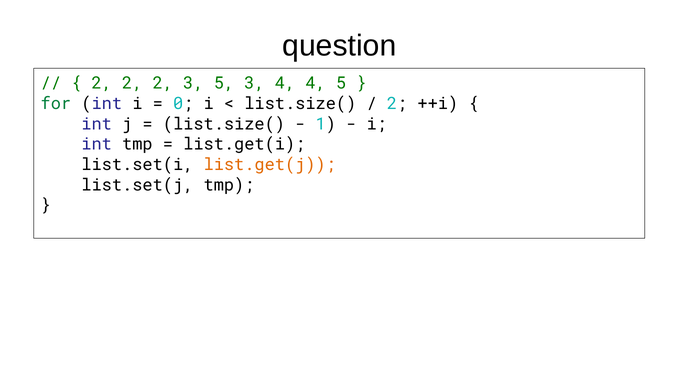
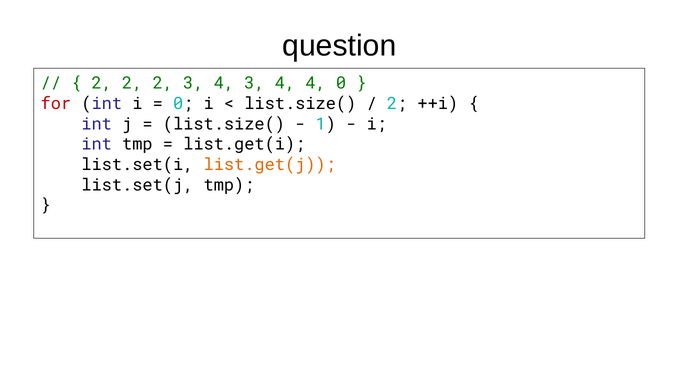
2 3 5: 5 -> 4
4 5: 5 -> 0
for colour: green -> red
